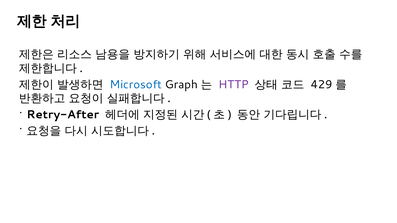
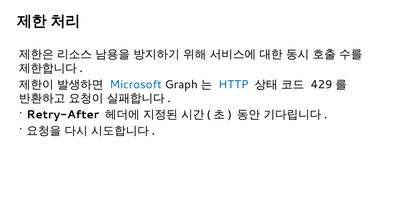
HTTP colour: purple -> blue
